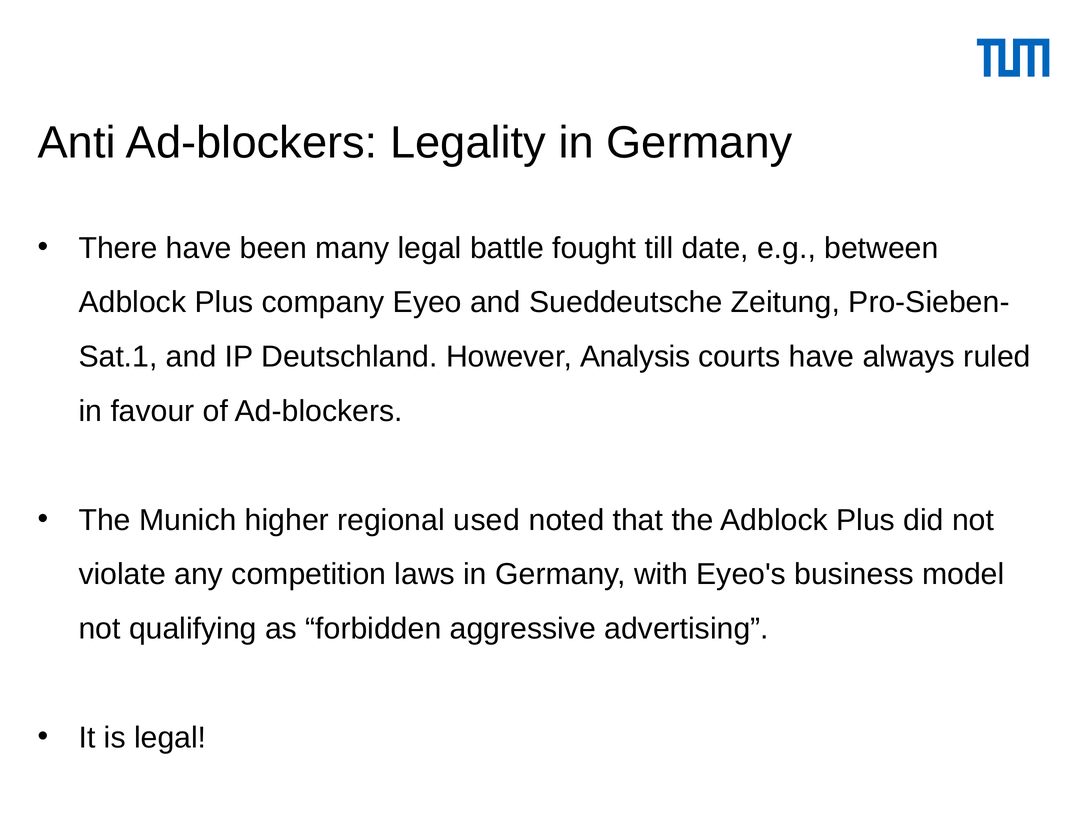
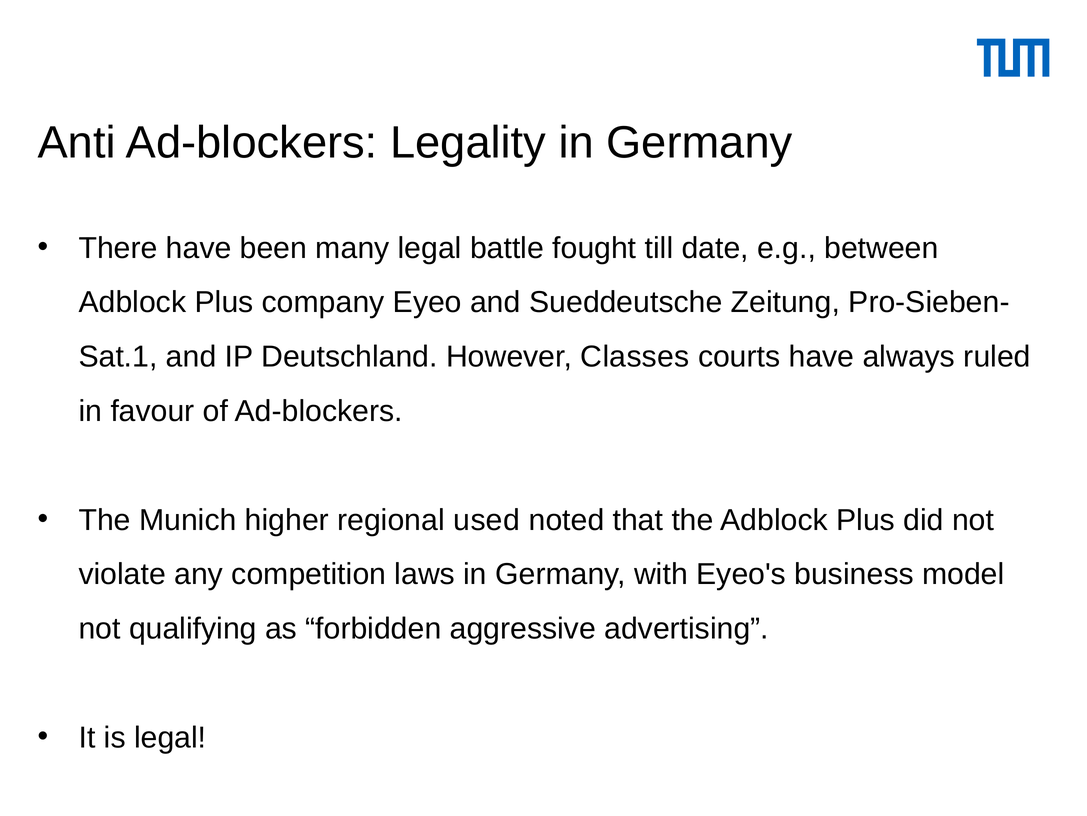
Analysis: Analysis -> Classes
